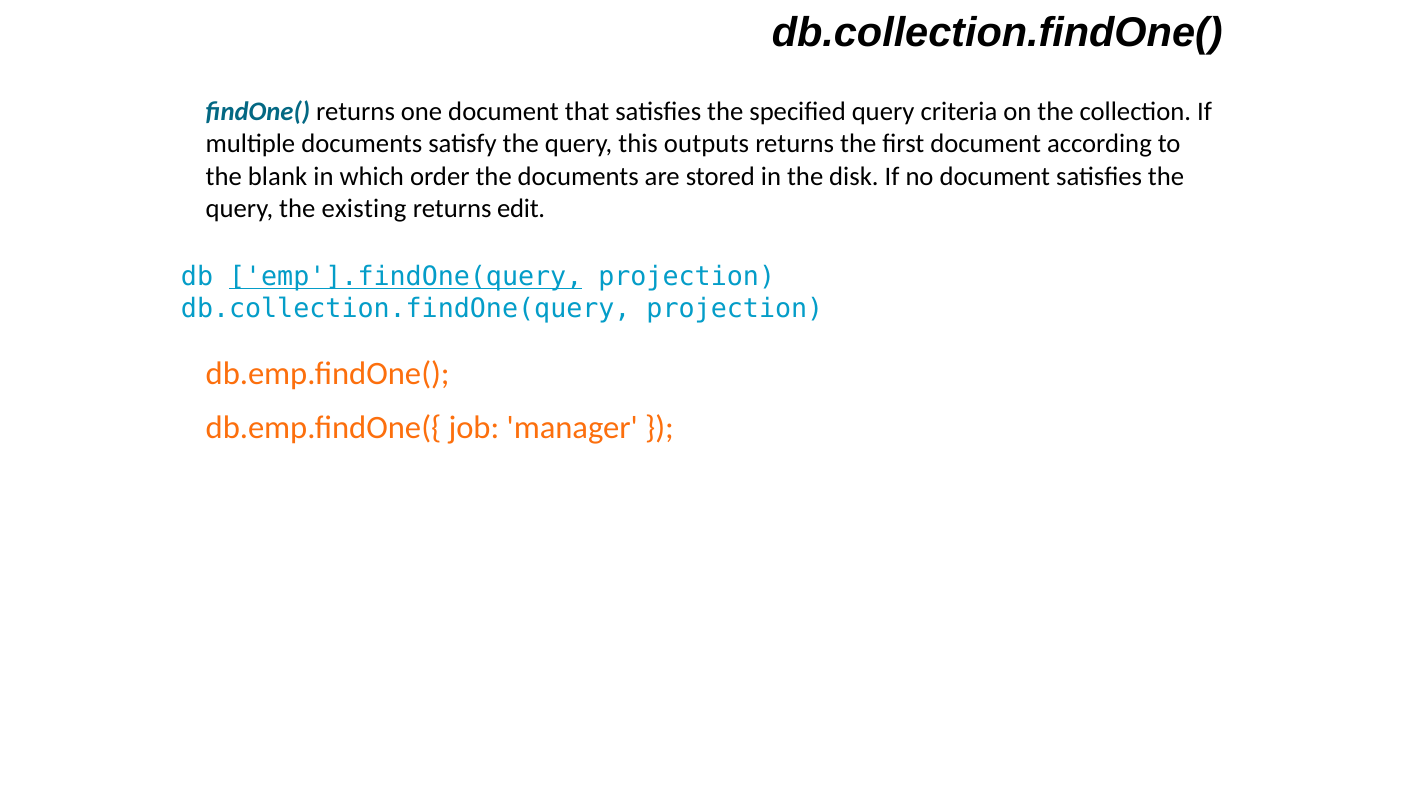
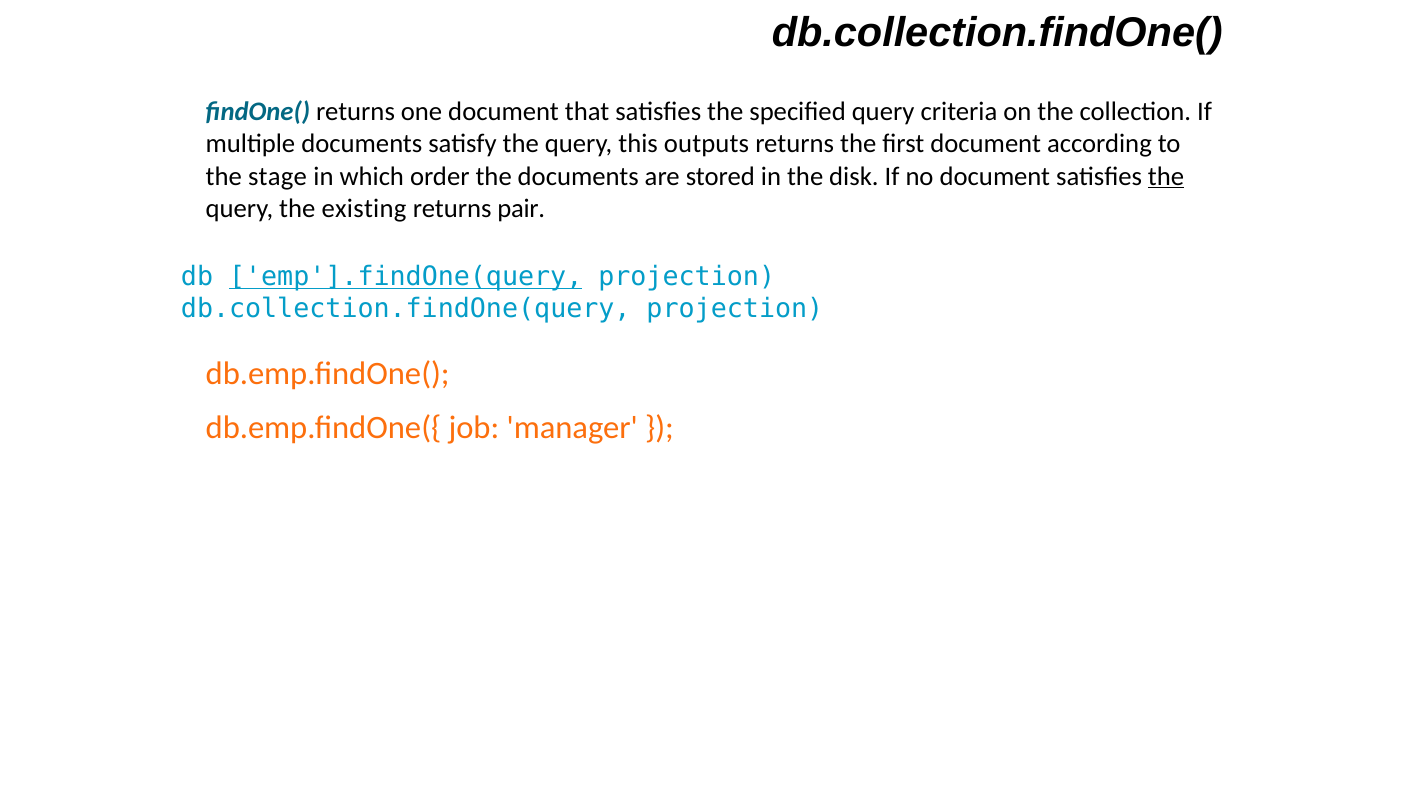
blank: blank -> stage
the at (1166, 176) underline: none -> present
edit: edit -> pair
